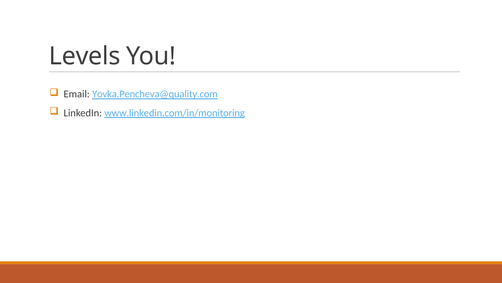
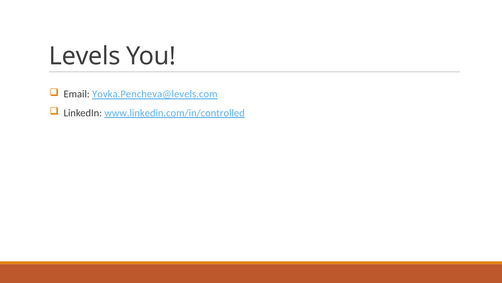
Yovka.Pencheva@quality.com: Yovka.Pencheva@quality.com -> Yovka.Pencheva@levels.com
www.linkedin.com/in/monitoring: www.linkedin.com/in/monitoring -> www.linkedin.com/in/controlled
